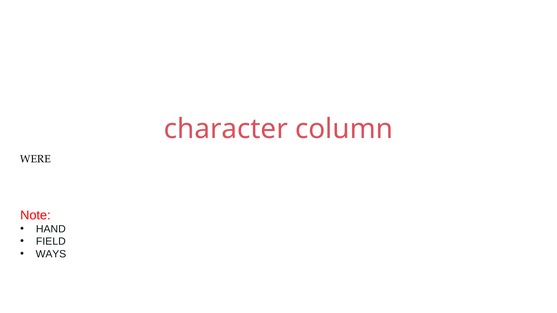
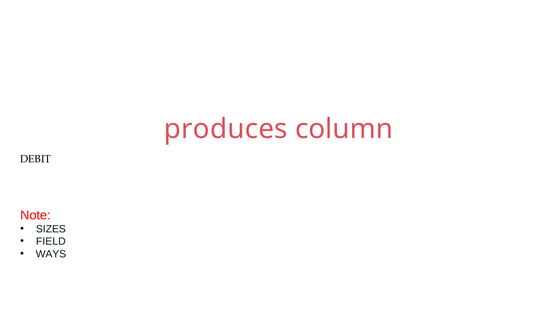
character: character -> produces
WERE: WERE -> DEBIT
HAND: HAND -> SIZES
